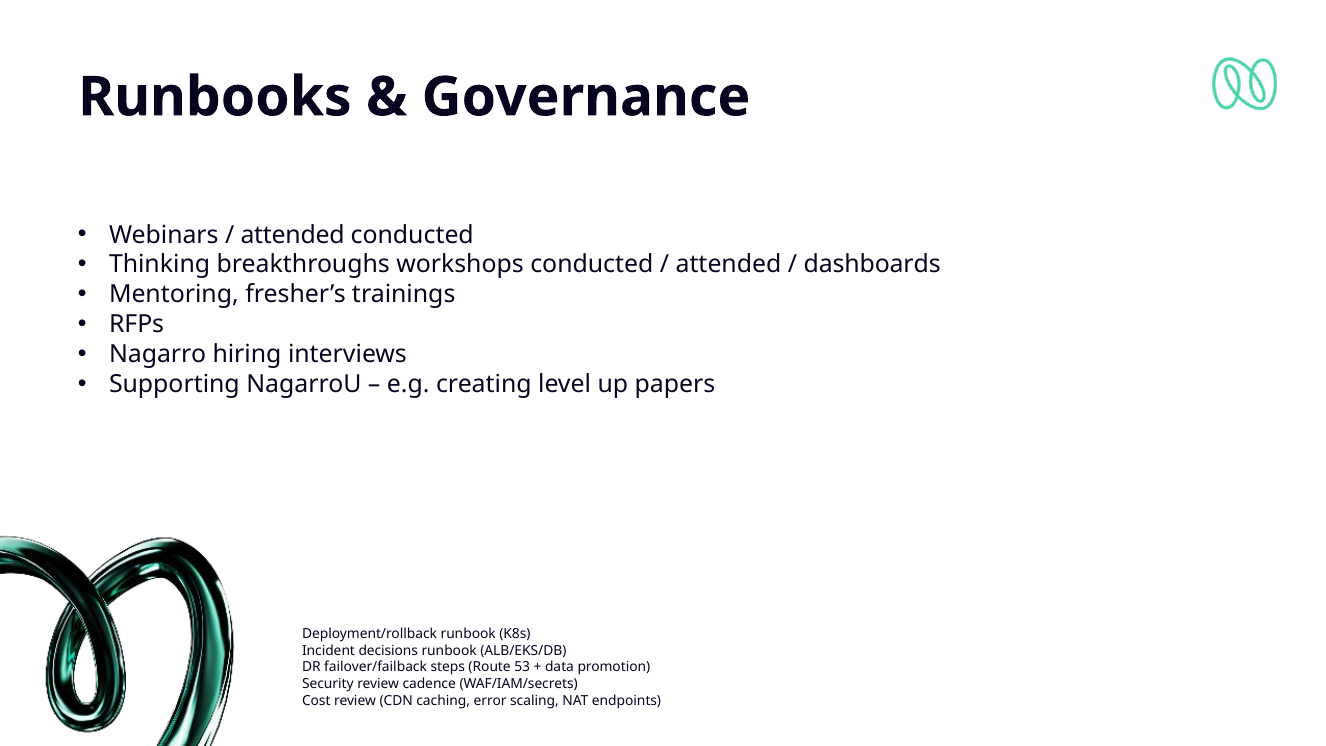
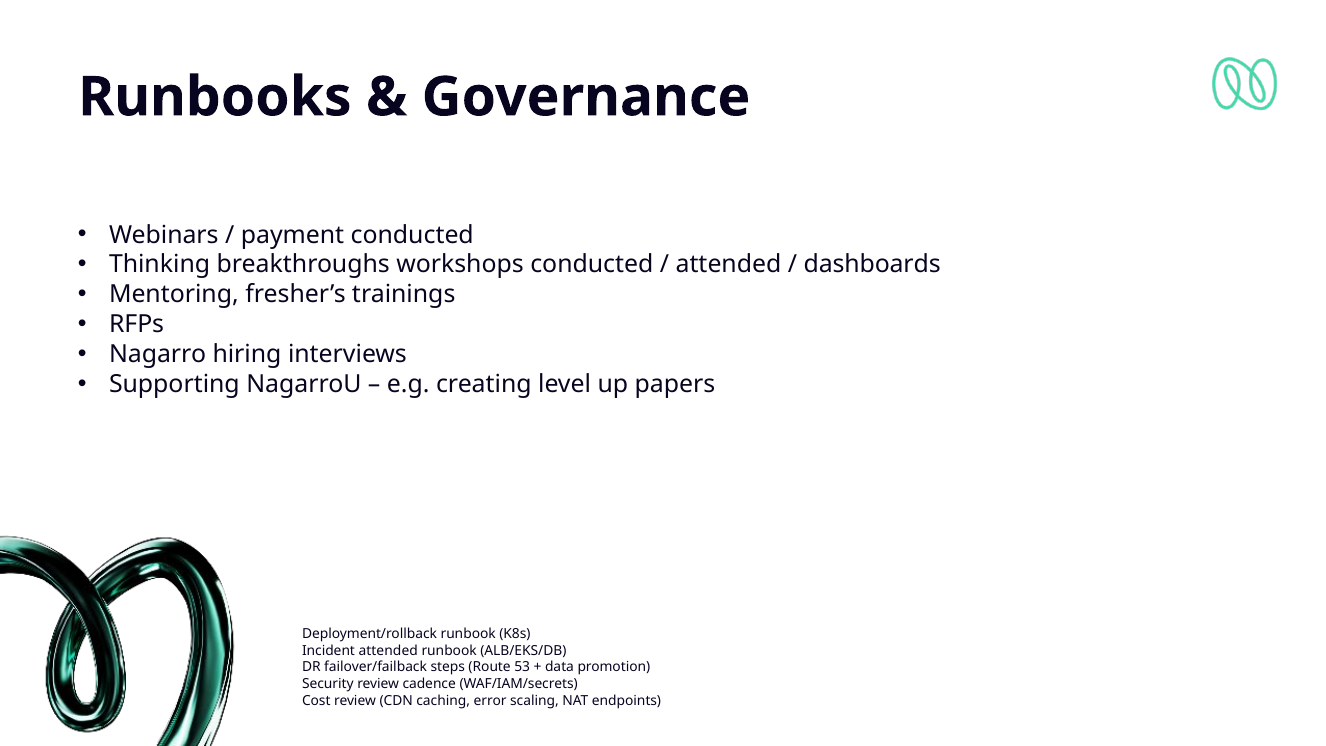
attended at (293, 235): attended -> payment
Incident decisions: decisions -> attended
